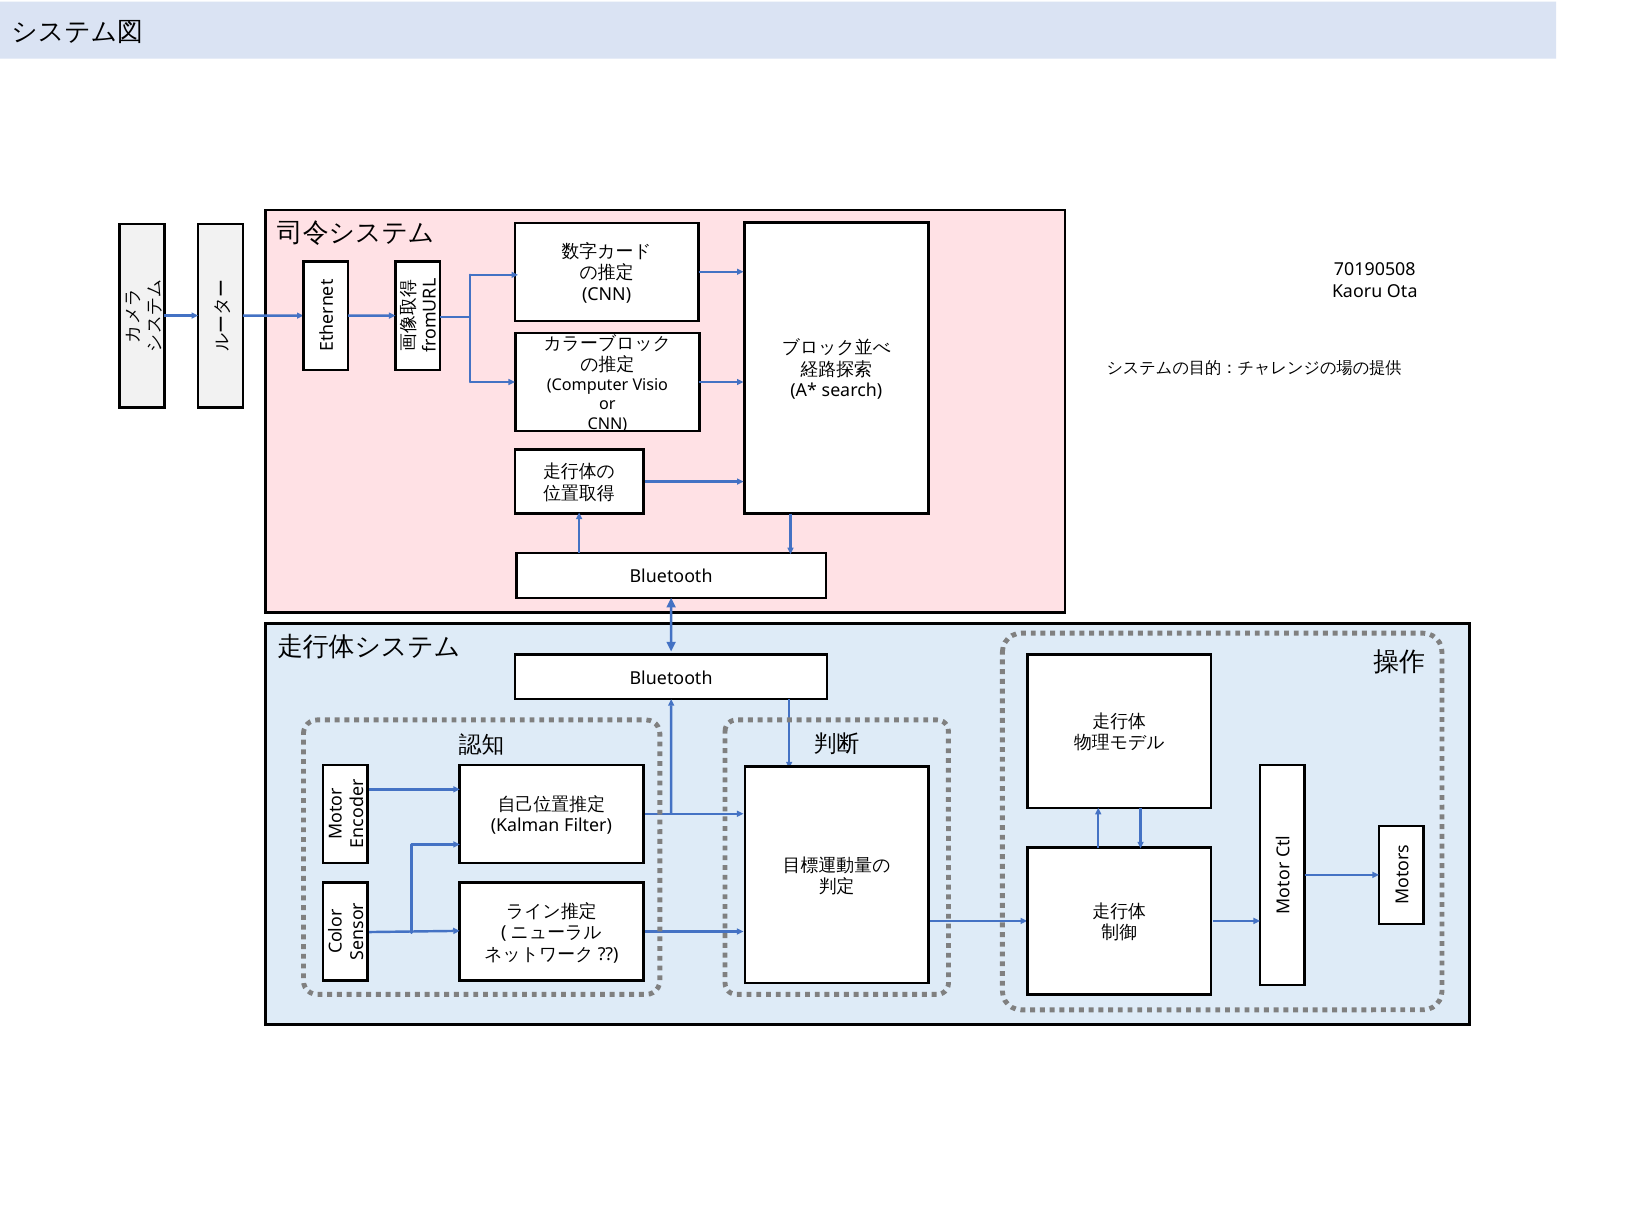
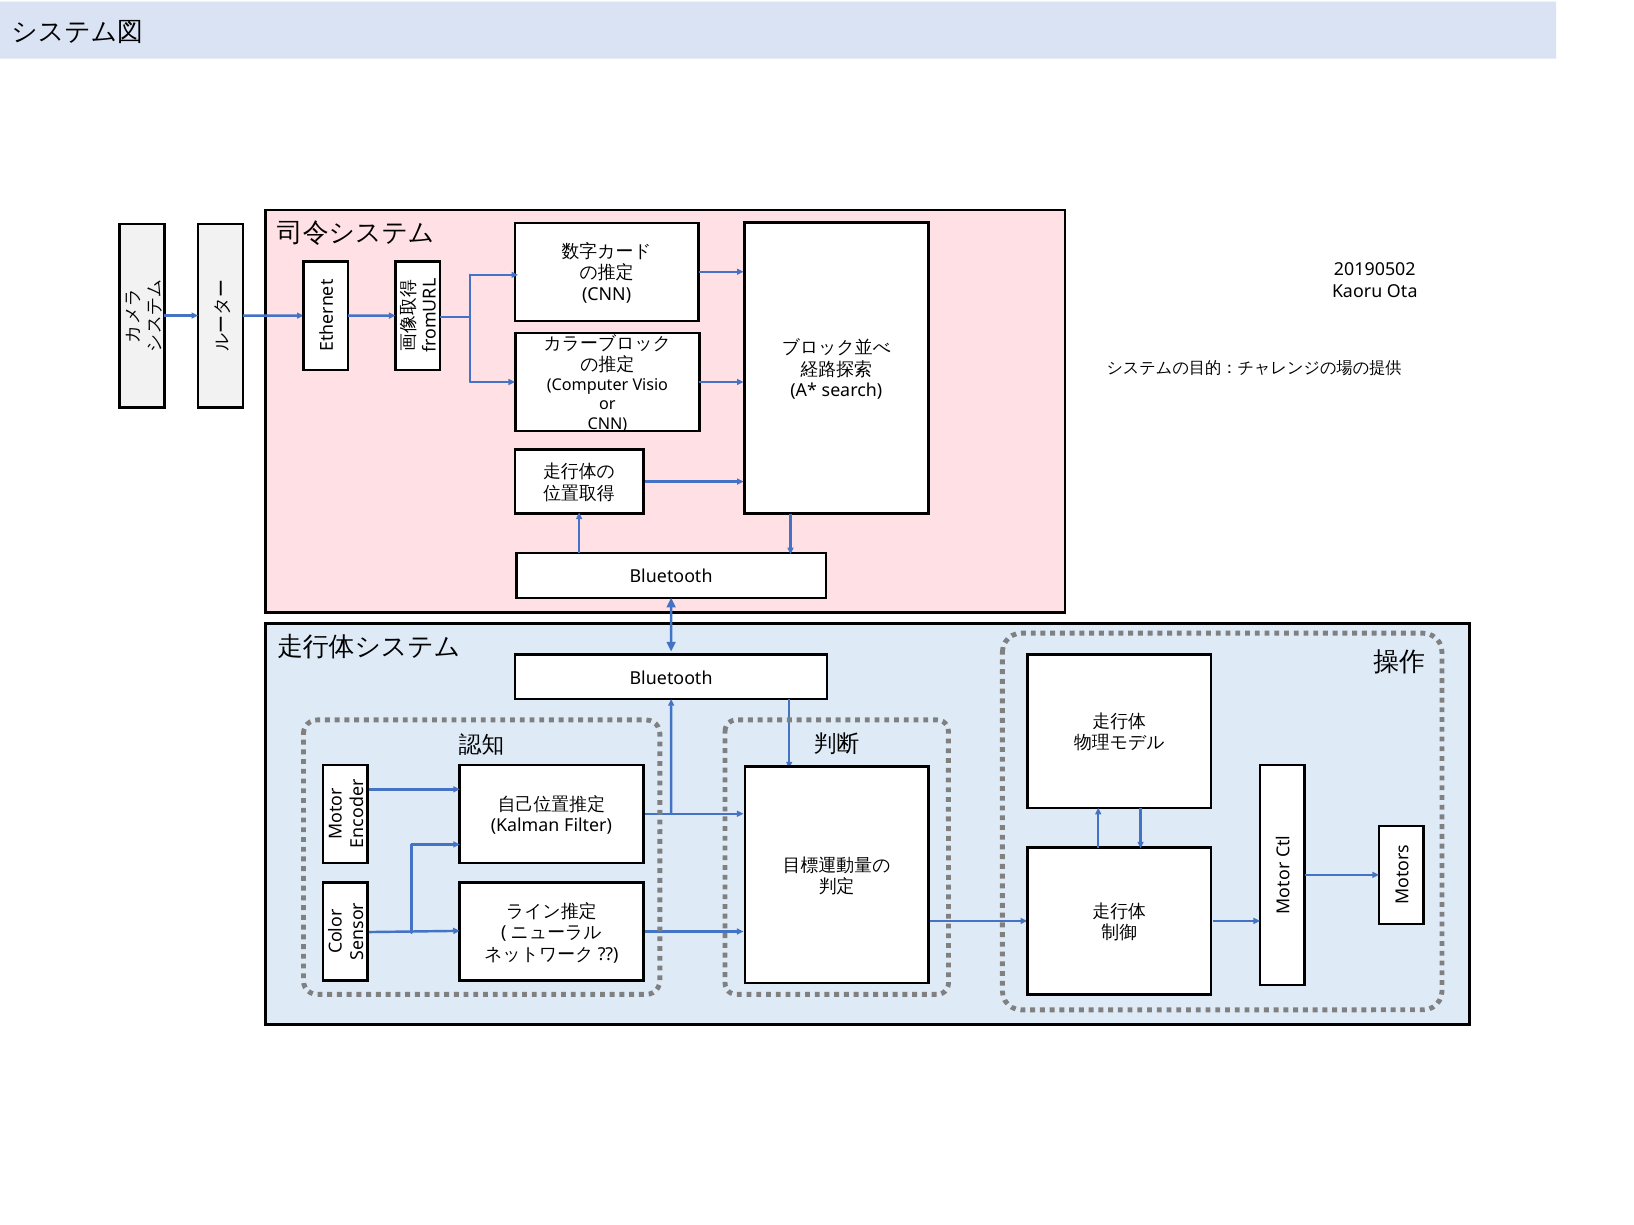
70190508: 70190508 -> 20190502
